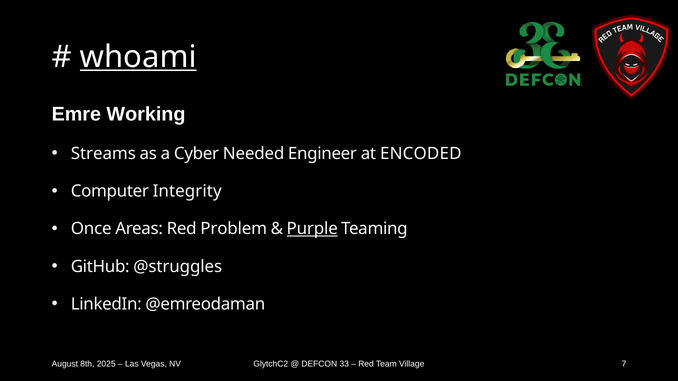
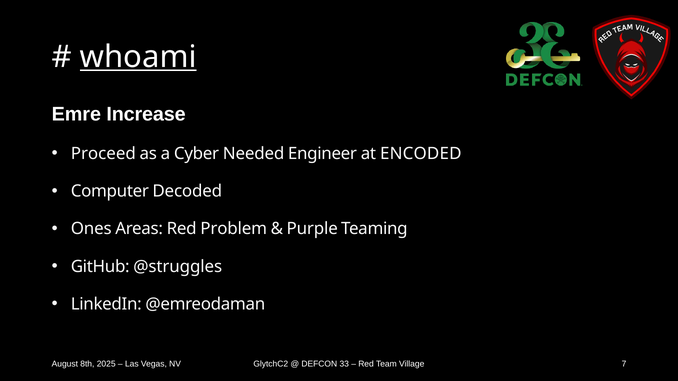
Working: Working -> Increase
Streams: Streams -> Proceed
Integrity: Integrity -> Decoded
Once: Once -> Ones
Purple underline: present -> none
